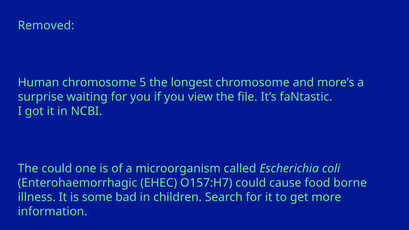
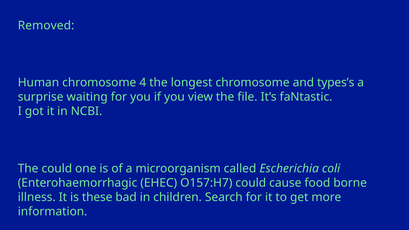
5: 5 -> 4
more’s: more’s -> types’s
some: some -> these
